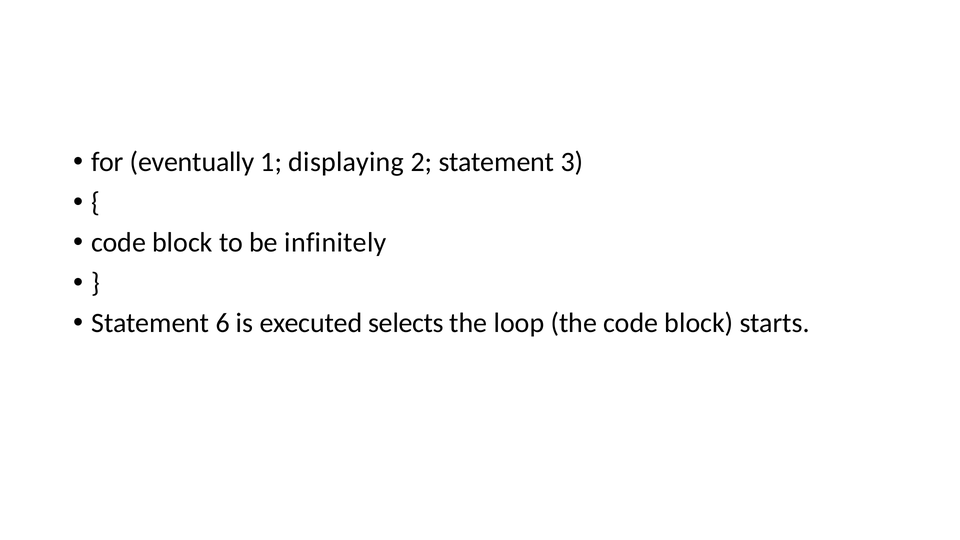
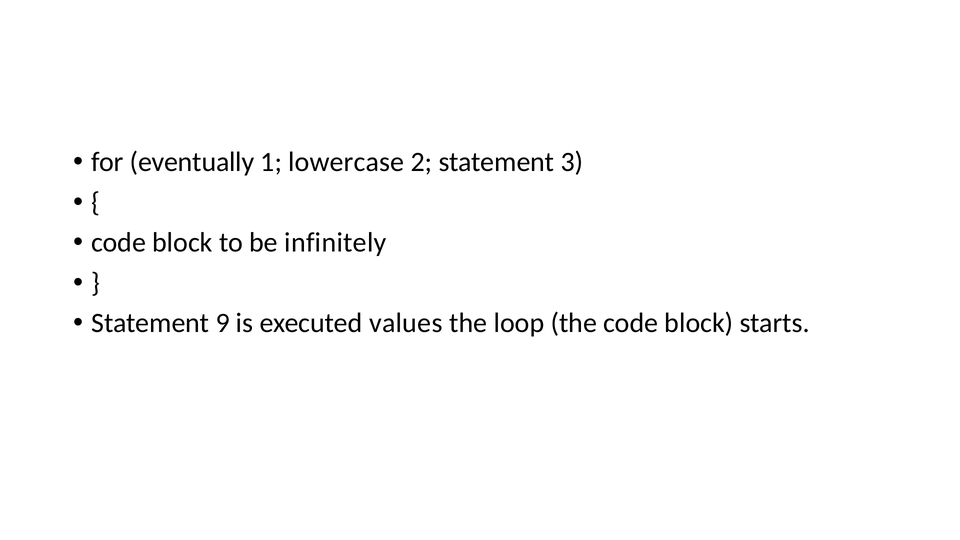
displaying: displaying -> lowercase
6: 6 -> 9
selects: selects -> values
